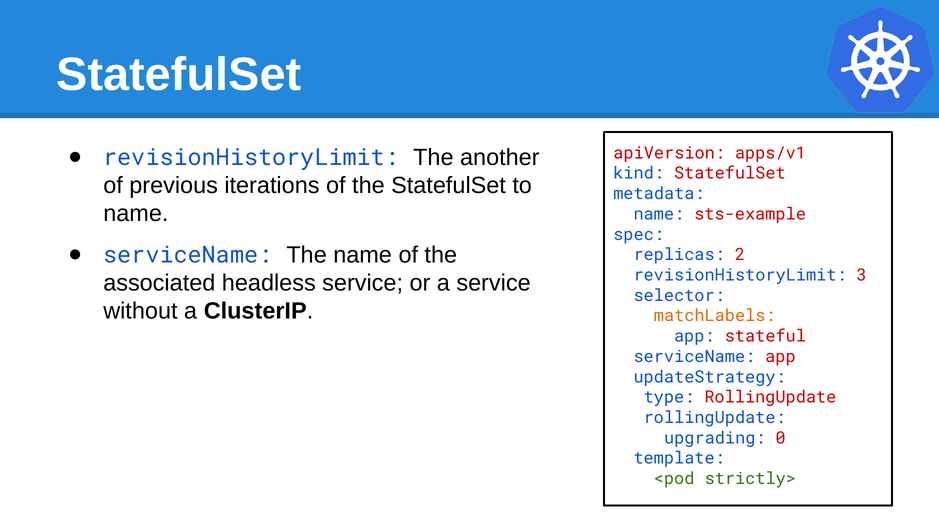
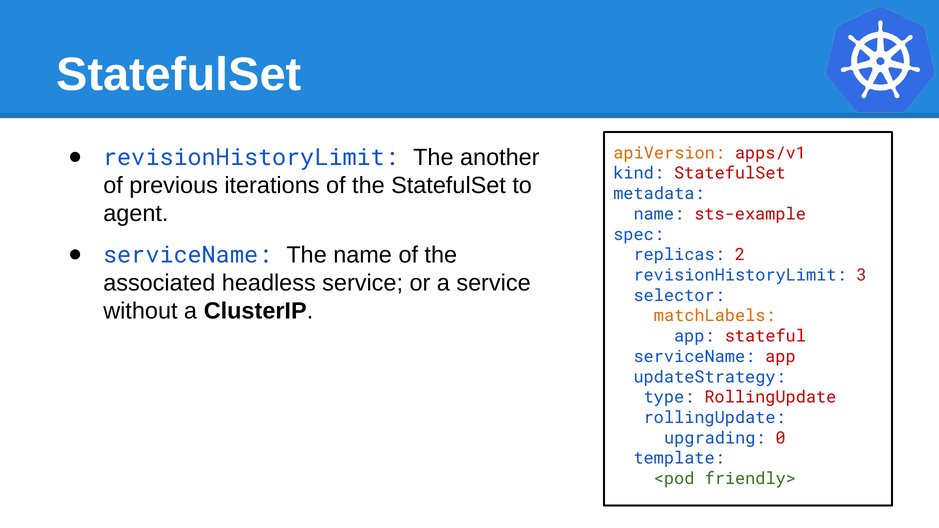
apiVersion colour: red -> orange
name at (136, 214): name -> agent
strictly>: strictly> -> friendly>
